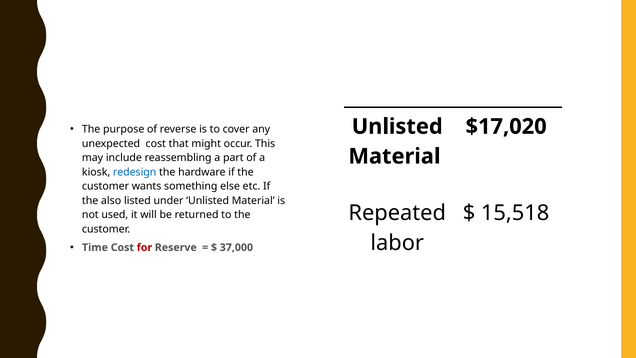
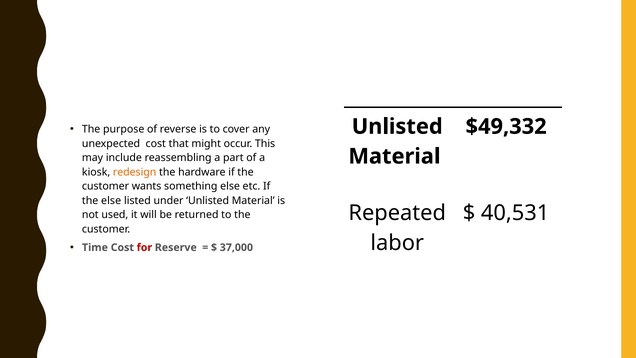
$17,020: $17,020 -> $49,332
redesign colour: blue -> orange
the also: also -> else
15,518: 15,518 -> 40,531
